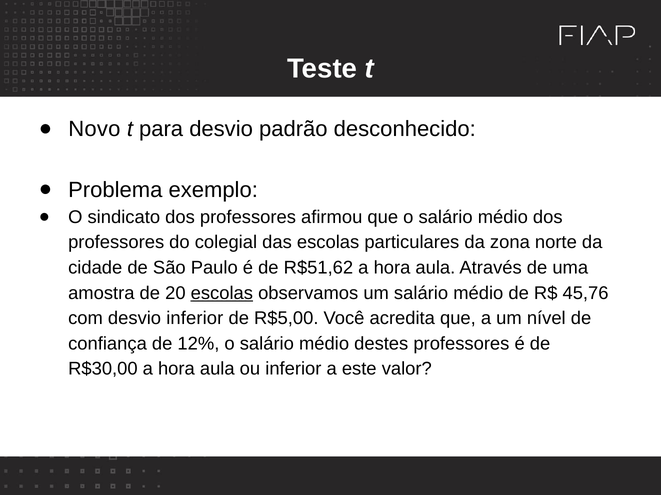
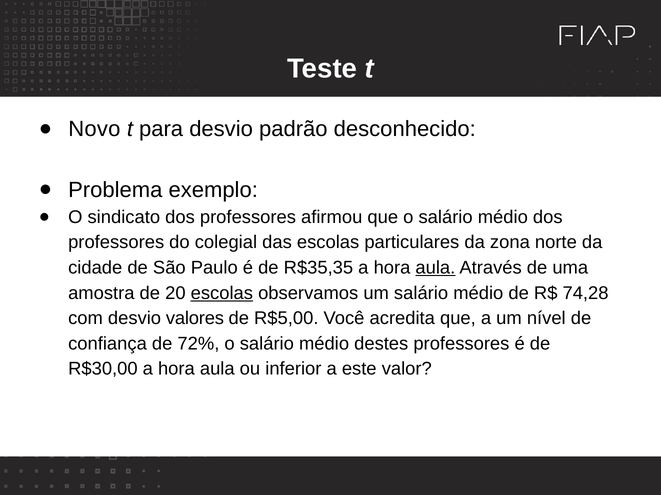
R$51,62: R$51,62 -> R$35,35
aula at (435, 268) underline: none -> present
45,76: 45,76 -> 74,28
desvio inferior: inferior -> valores
12%: 12% -> 72%
